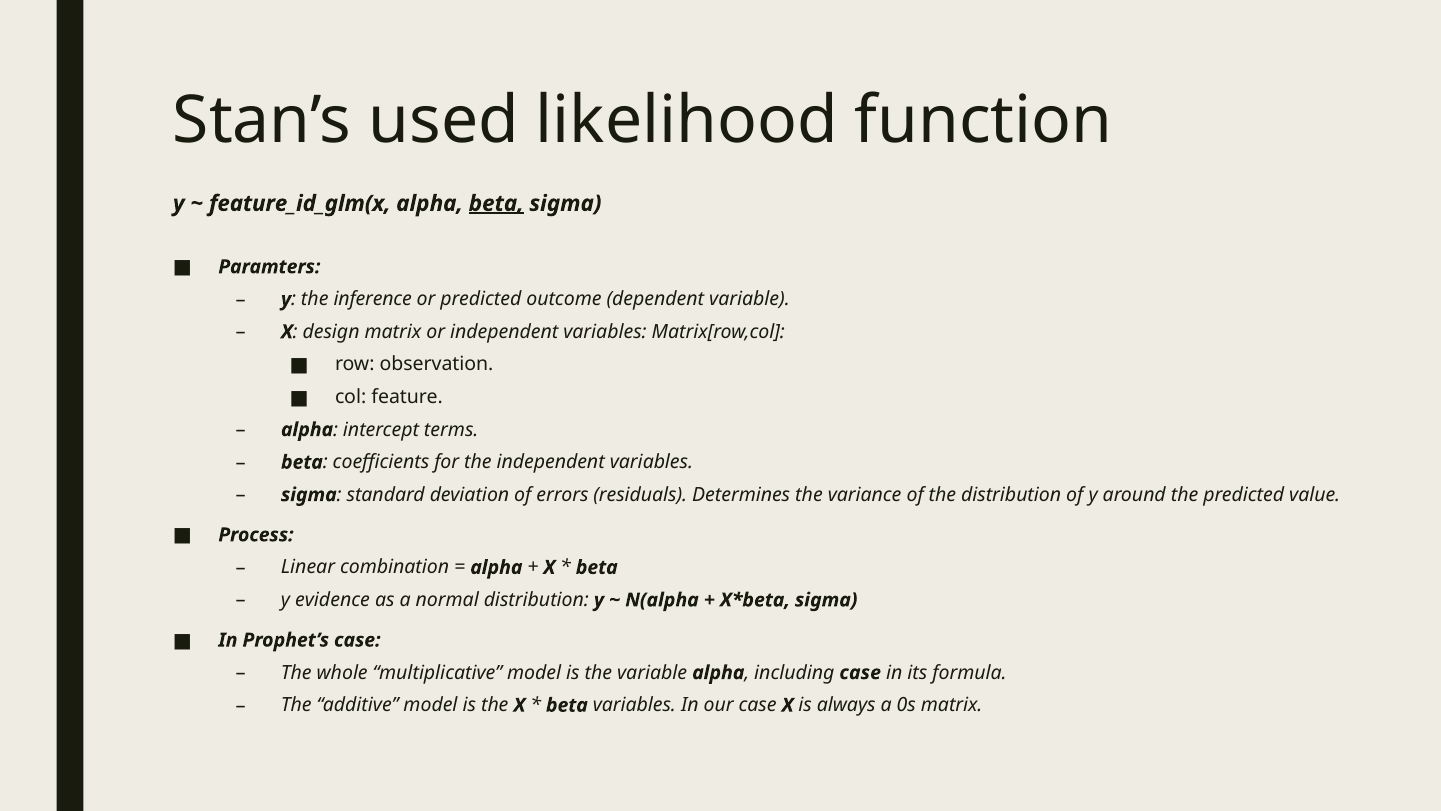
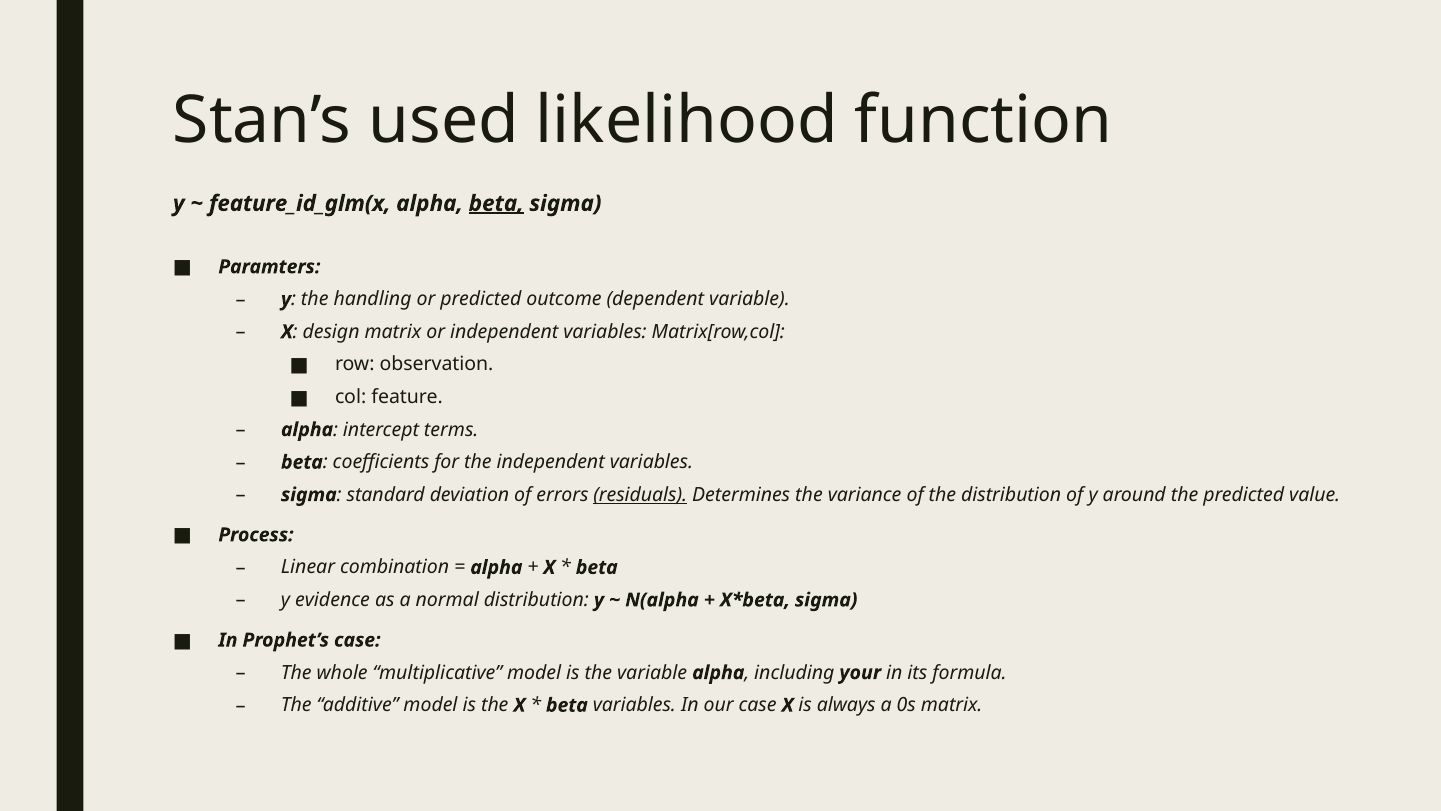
inference: inference -> handling
residuals underline: none -> present
including case: case -> your
